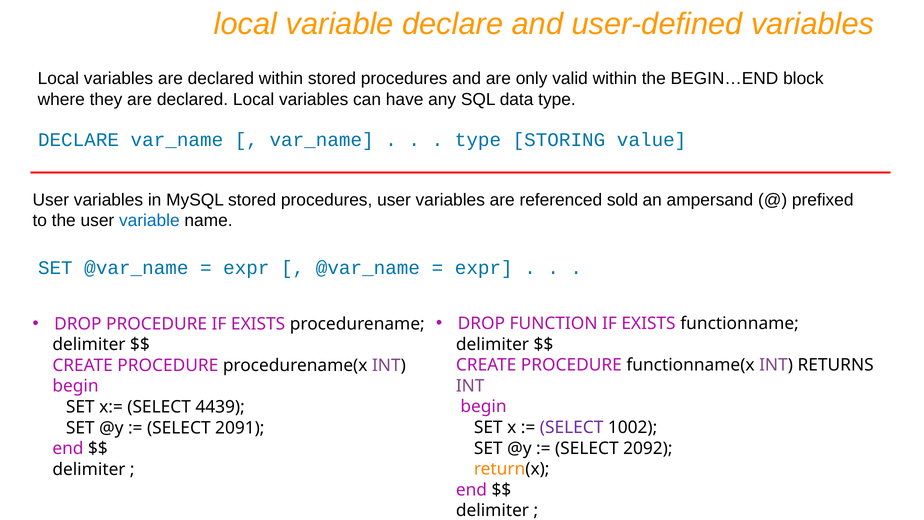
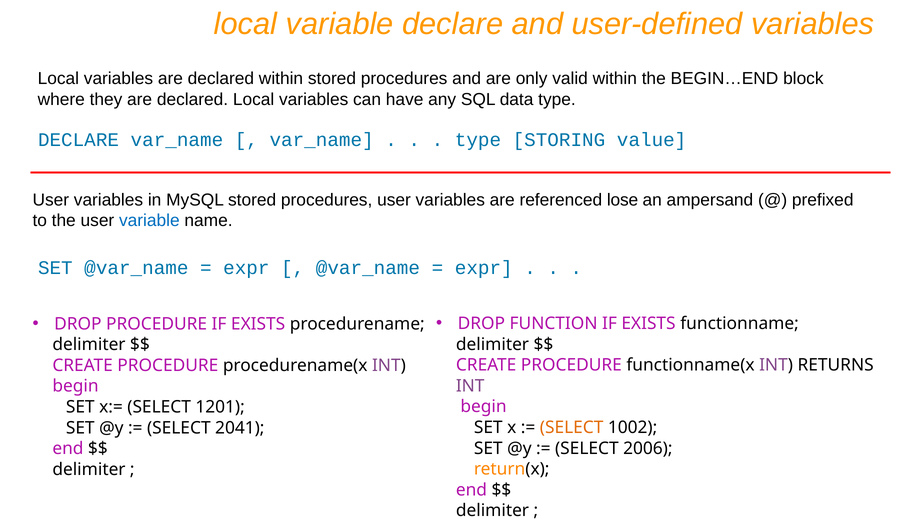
sold: sold -> lose
4439: 4439 -> 1201
SELECT at (572, 427) colour: purple -> orange
2091: 2091 -> 2041
2092: 2092 -> 2006
